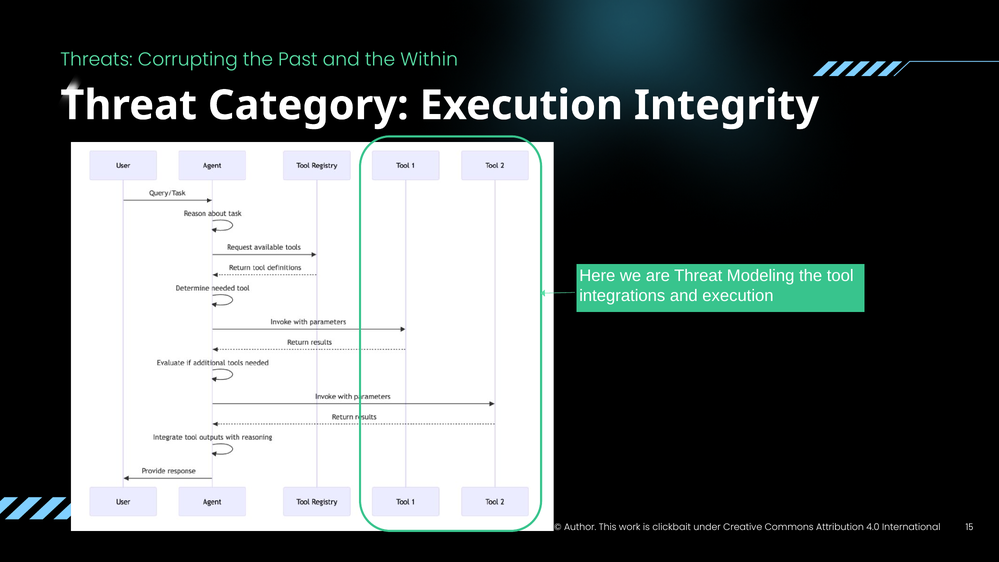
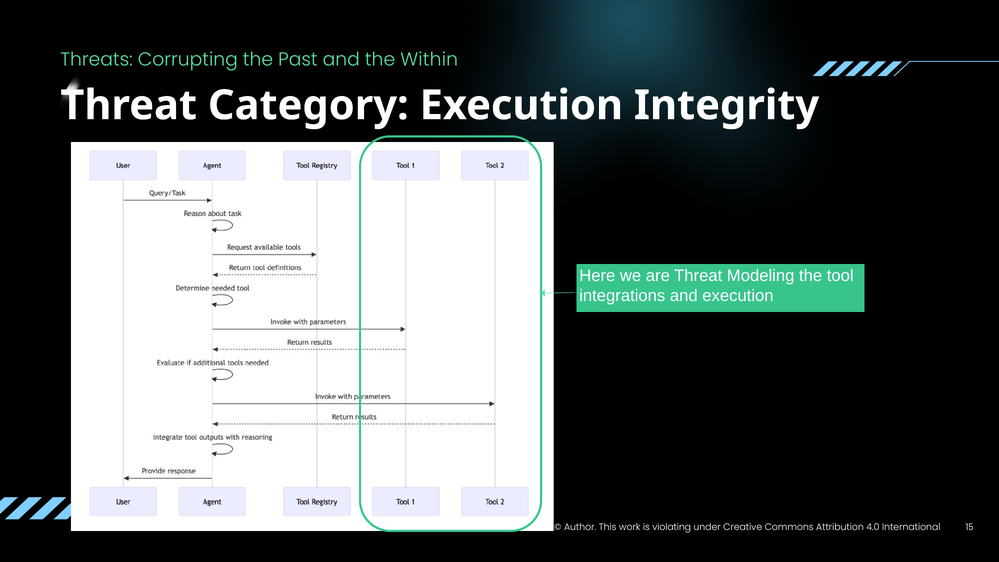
clickbait: clickbait -> violating
